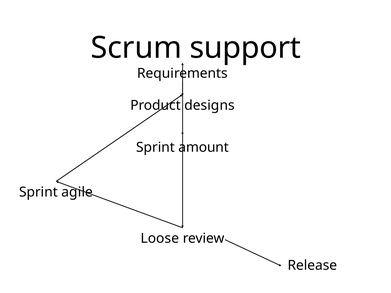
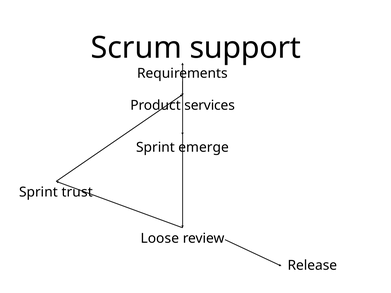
designs: designs -> services
amount: amount -> emerge
agile: agile -> trust
